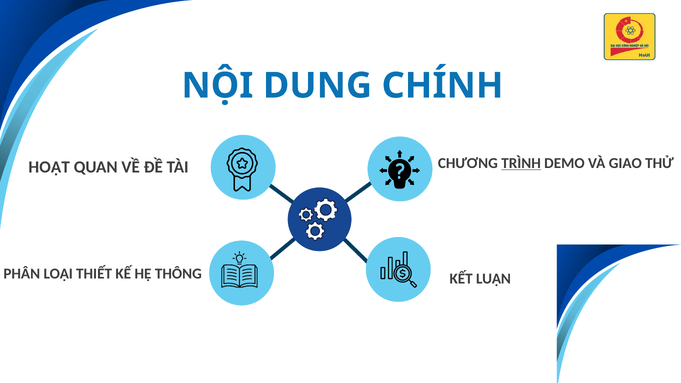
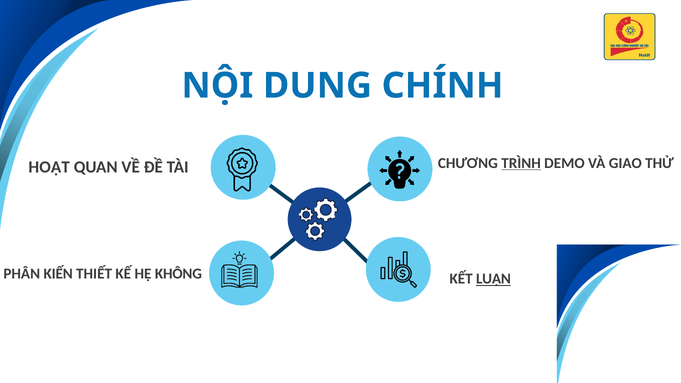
LOẠI: LOẠI -> KIẾN
THÔNG: THÔNG -> KHÔNG
LUẬN underline: none -> present
